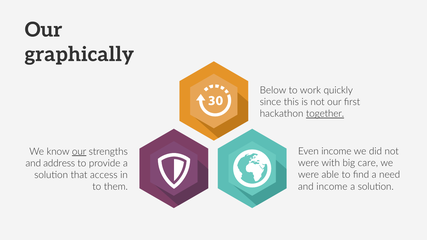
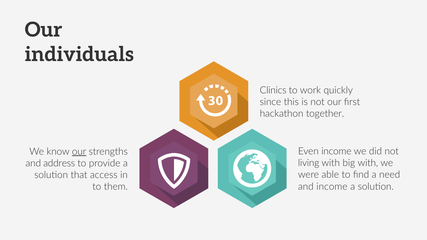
graphically: graphically -> individuals
Below: Below -> Clinics
together underline: present -> none
were at (309, 163): were -> living
big care: care -> with
